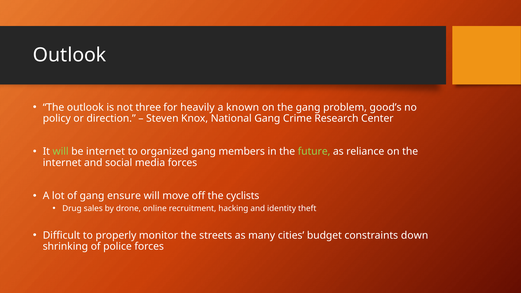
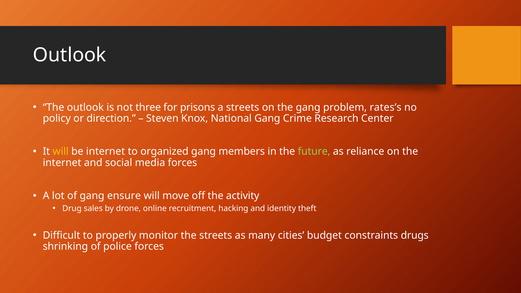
heavily: heavily -> prisons
a known: known -> streets
good’s: good’s -> rates’s
will at (61, 152) colour: light green -> yellow
cyclists: cyclists -> activity
down: down -> drugs
